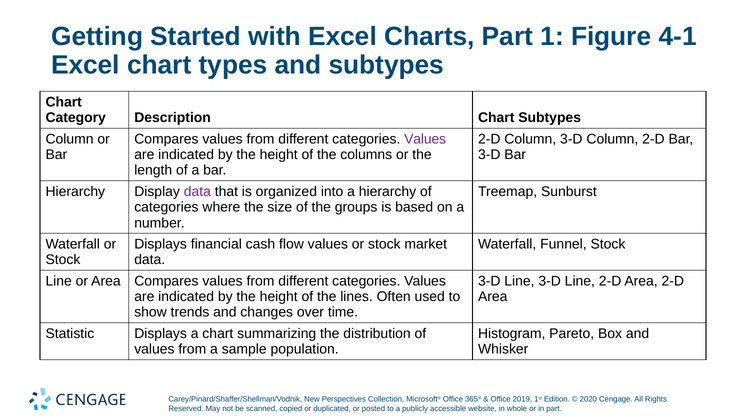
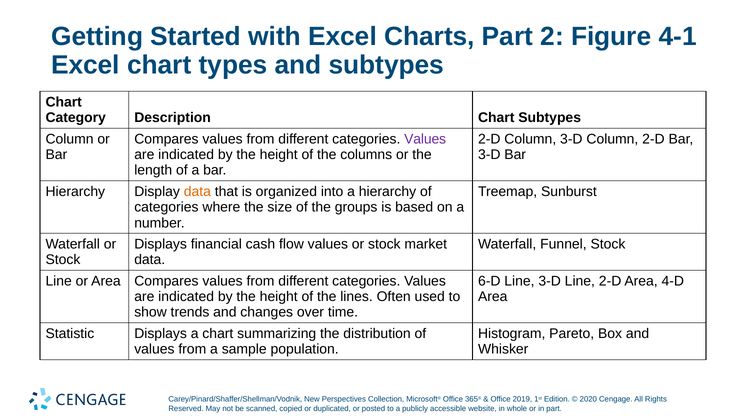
1: 1 -> 2
data at (197, 191) colour: purple -> orange
3-D at (489, 281): 3-D -> 6-D
Area 2-D: 2-D -> 4-D
